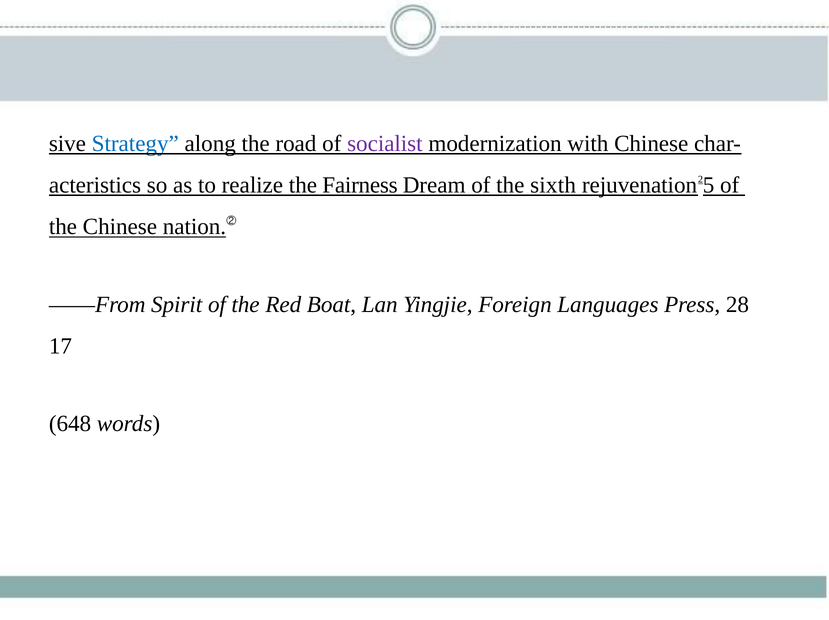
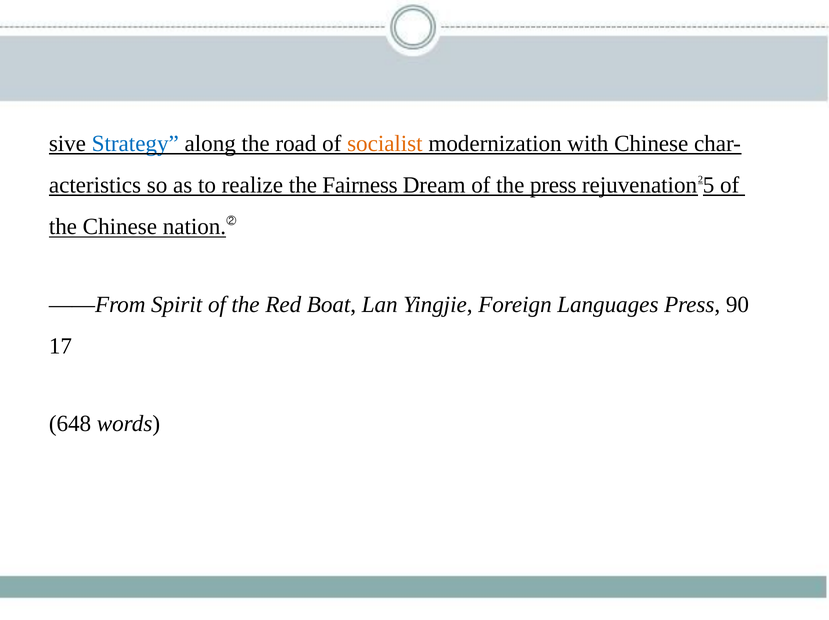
socialist colour: purple -> orange
the sixth: sixth -> press
28: 28 -> 90
